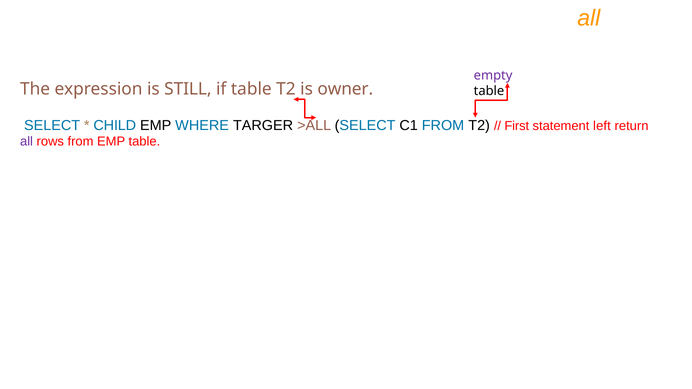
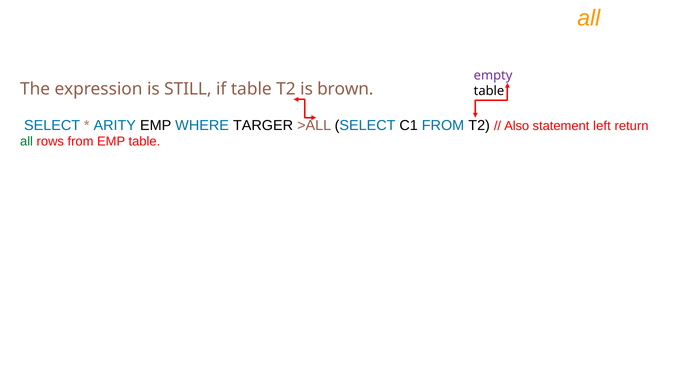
owner: owner -> brown
CHILD: CHILD -> ARITY
First: First -> Also
all at (27, 142) colour: purple -> green
